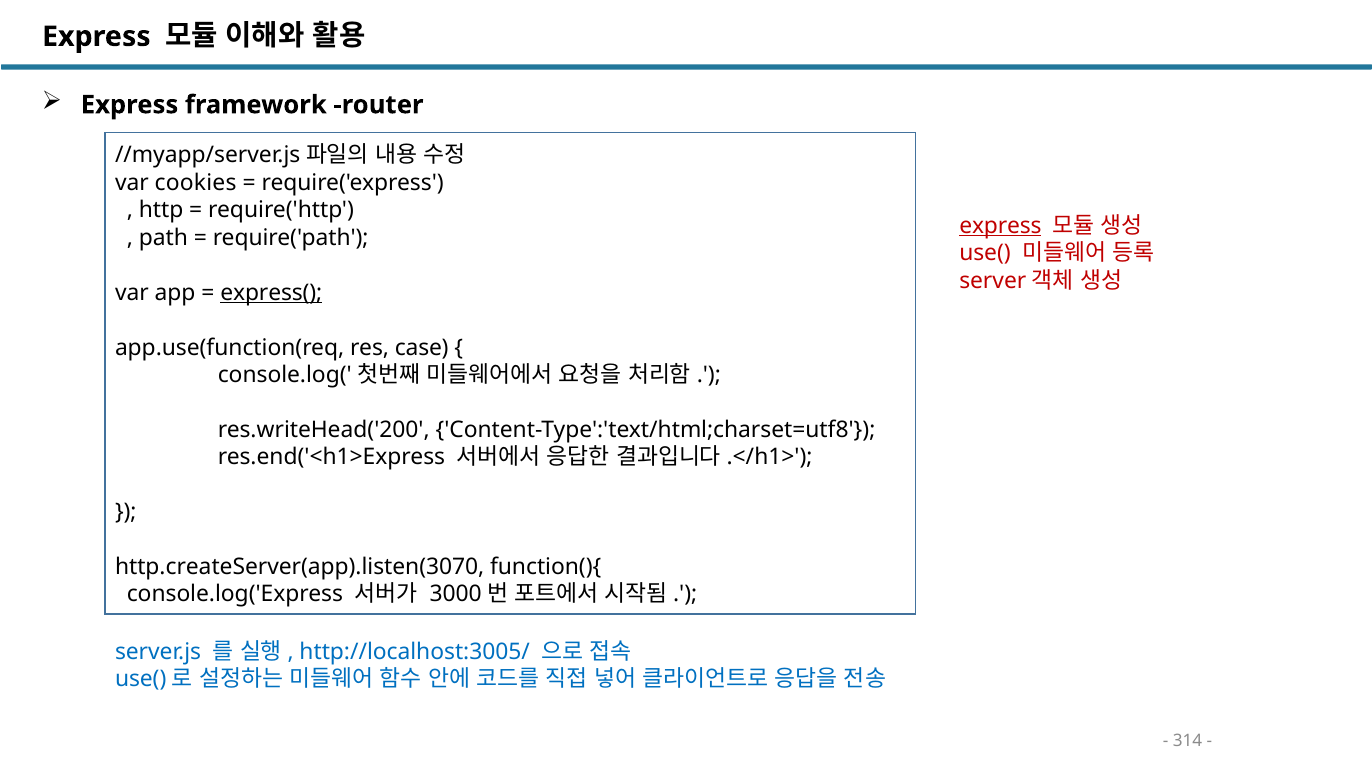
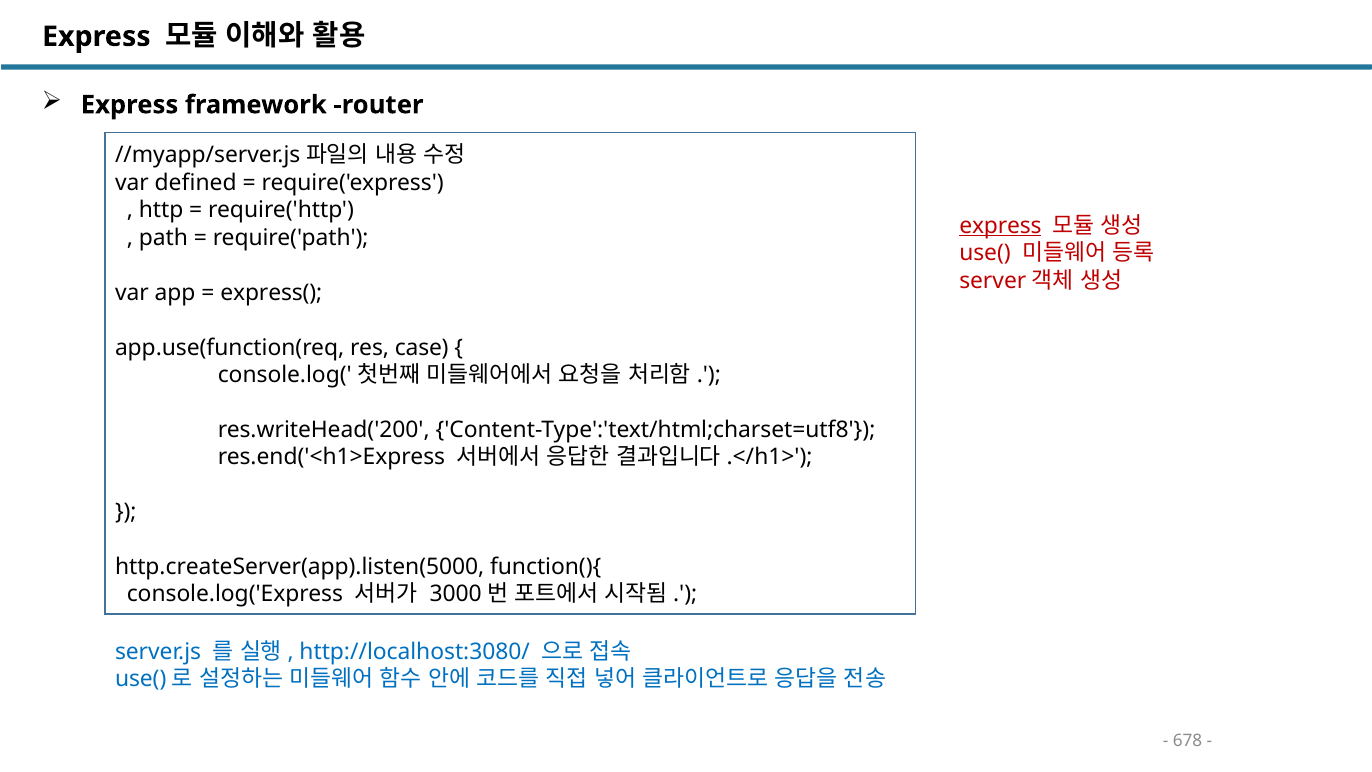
cookies: cookies -> defined
express( underline: present -> none
http.createServer(app).listen(3070: http.createServer(app).listen(3070 -> http.createServer(app).listen(5000
http://localhost:3005/: http://localhost:3005/ -> http://localhost:3080/
314: 314 -> 678
